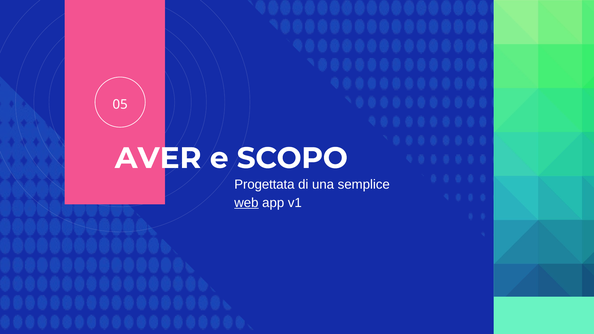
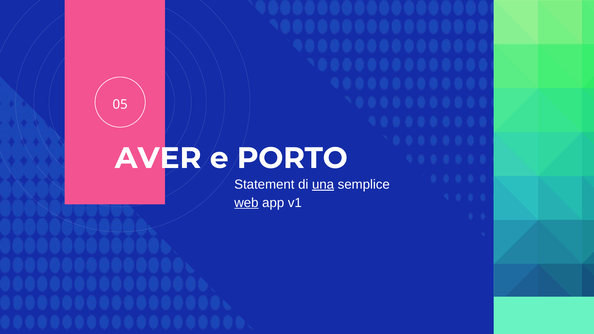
SCOPO: SCOPO -> PORTO
Progettata: Progettata -> Statement
una underline: none -> present
